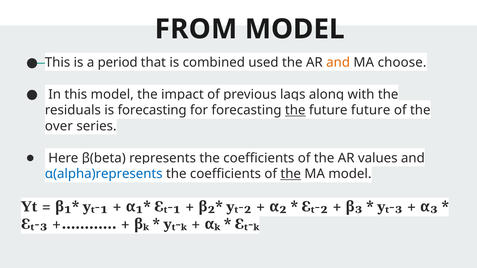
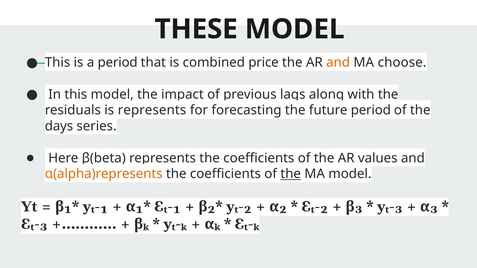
FROM: FROM -> THESE
used: used -> price
forecasting at (152, 110): forecasting -> represents
the at (295, 110) underline: present -> none
future future: future -> period
over: over -> days
α(alpha)represents colour: blue -> orange
